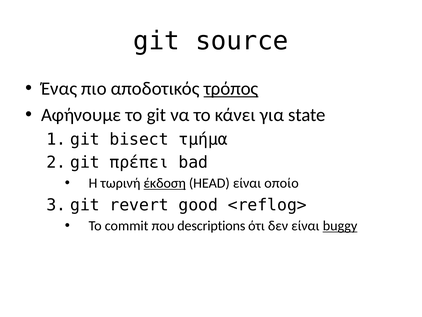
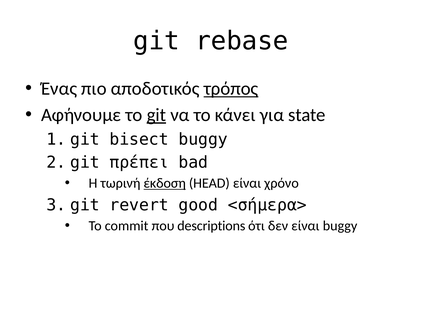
source: source -> rebase
git at (156, 115) underline: none -> present
bisect τμήμα: τμήμα -> buggy
οποίο: οποίο -> χρόνο
<reflog>: <reflog> -> <σήμερα>
buggy at (340, 226) underline: present -> none
